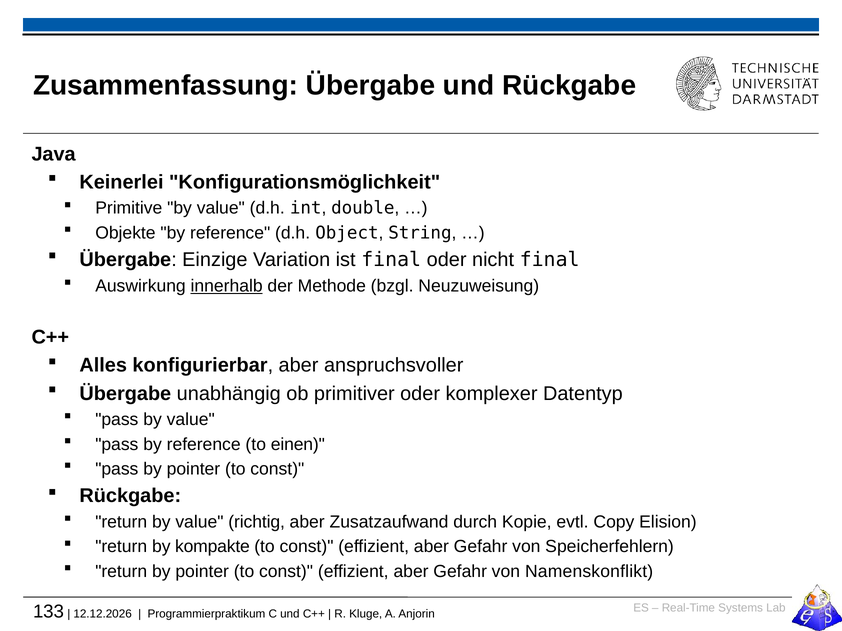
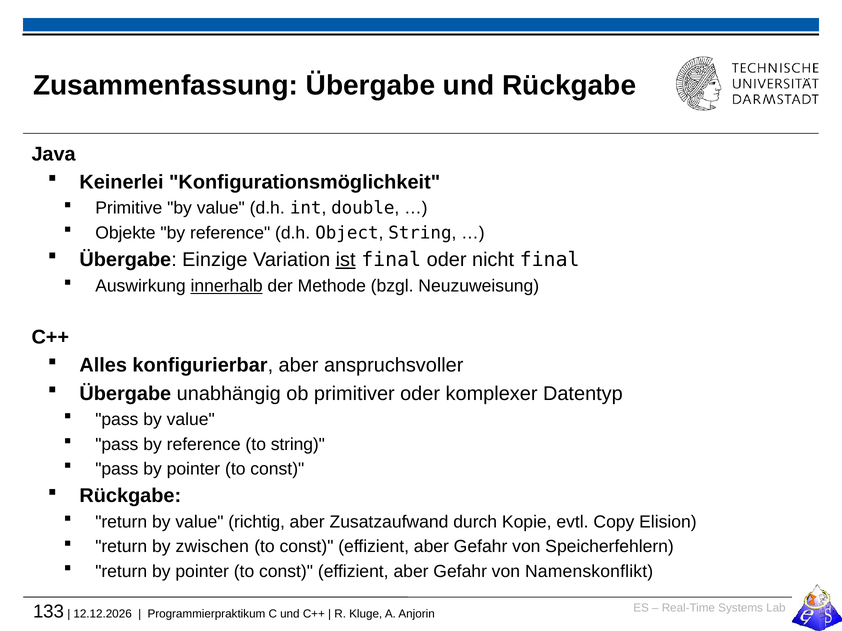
ist underline: none -> present
to einen: einen -> string
kompakte: kompakte -> zwischen
